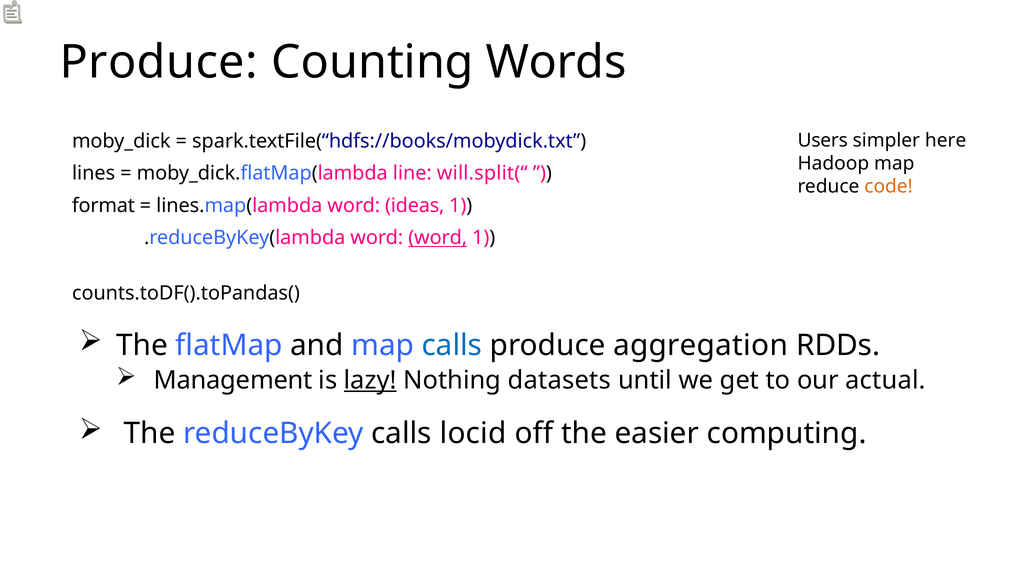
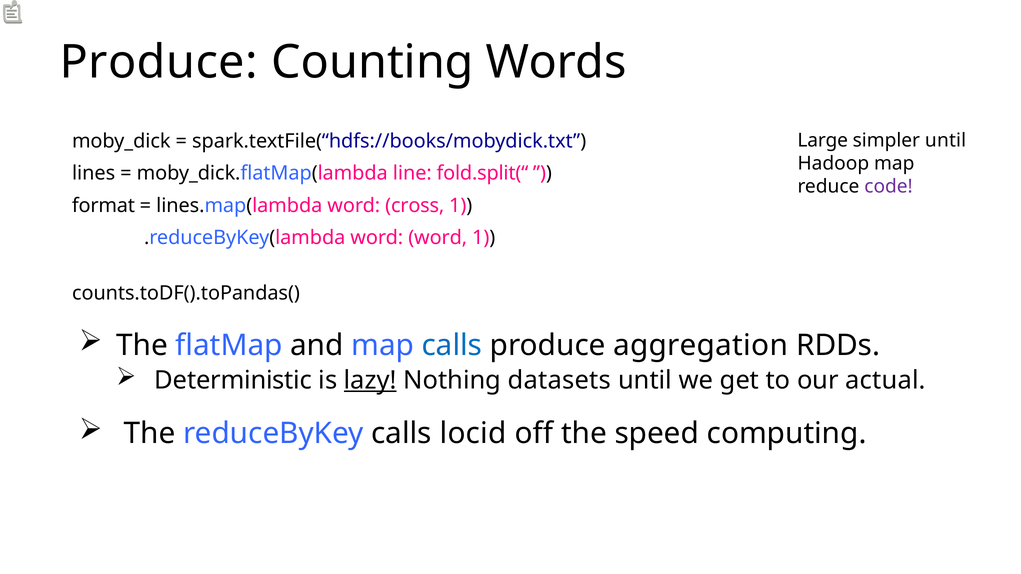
Users: Users -> Large
simpler here: here -> until
will.split(“: will.split(“ -> fold.split(“
code colour: orange -> purple
ideas: ideas -> cross
word at (438, 238) underline: present -> none
Management: Management -> Deterministic
easier: easier -> speed
